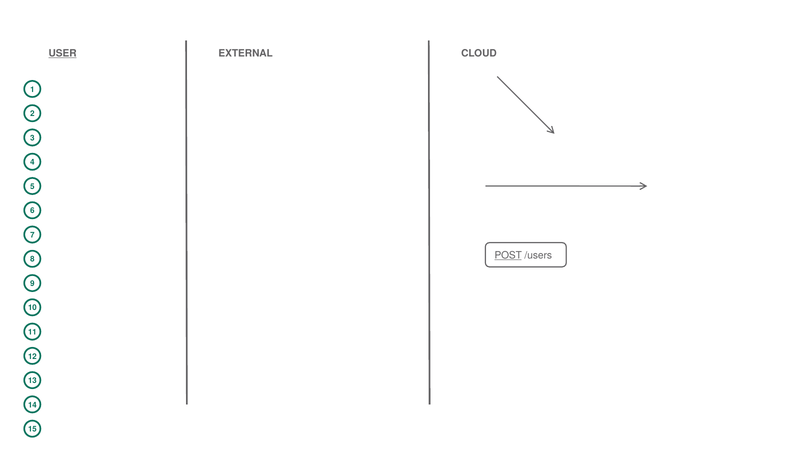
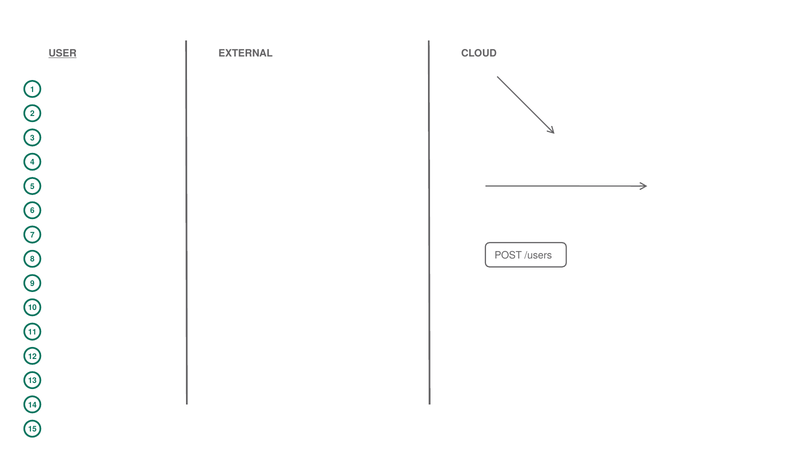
POST underline: present -> none
